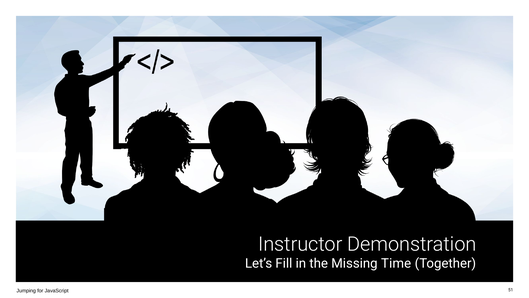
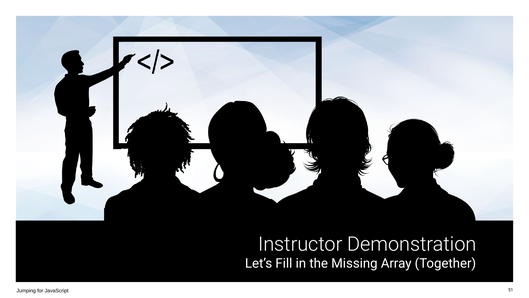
Time: Time -> Array
